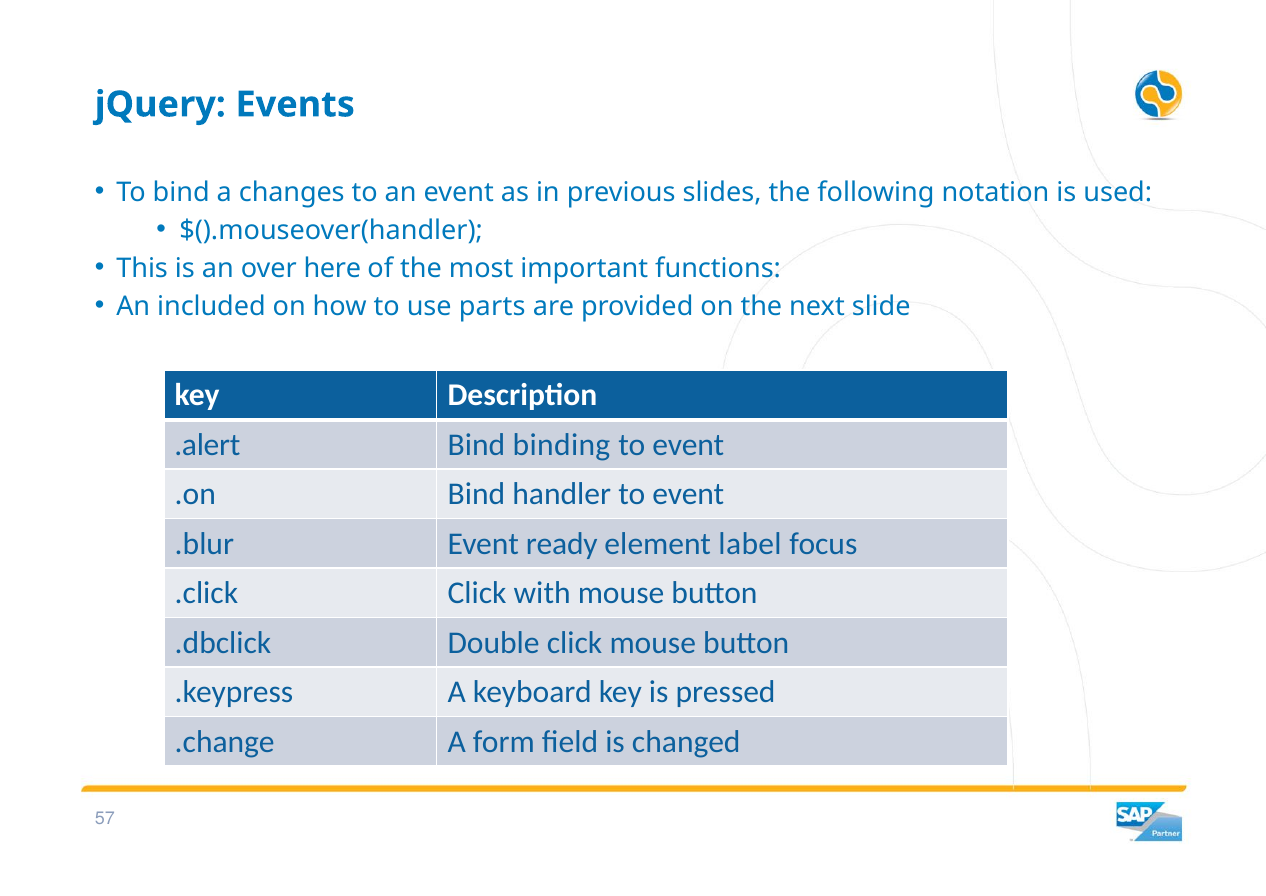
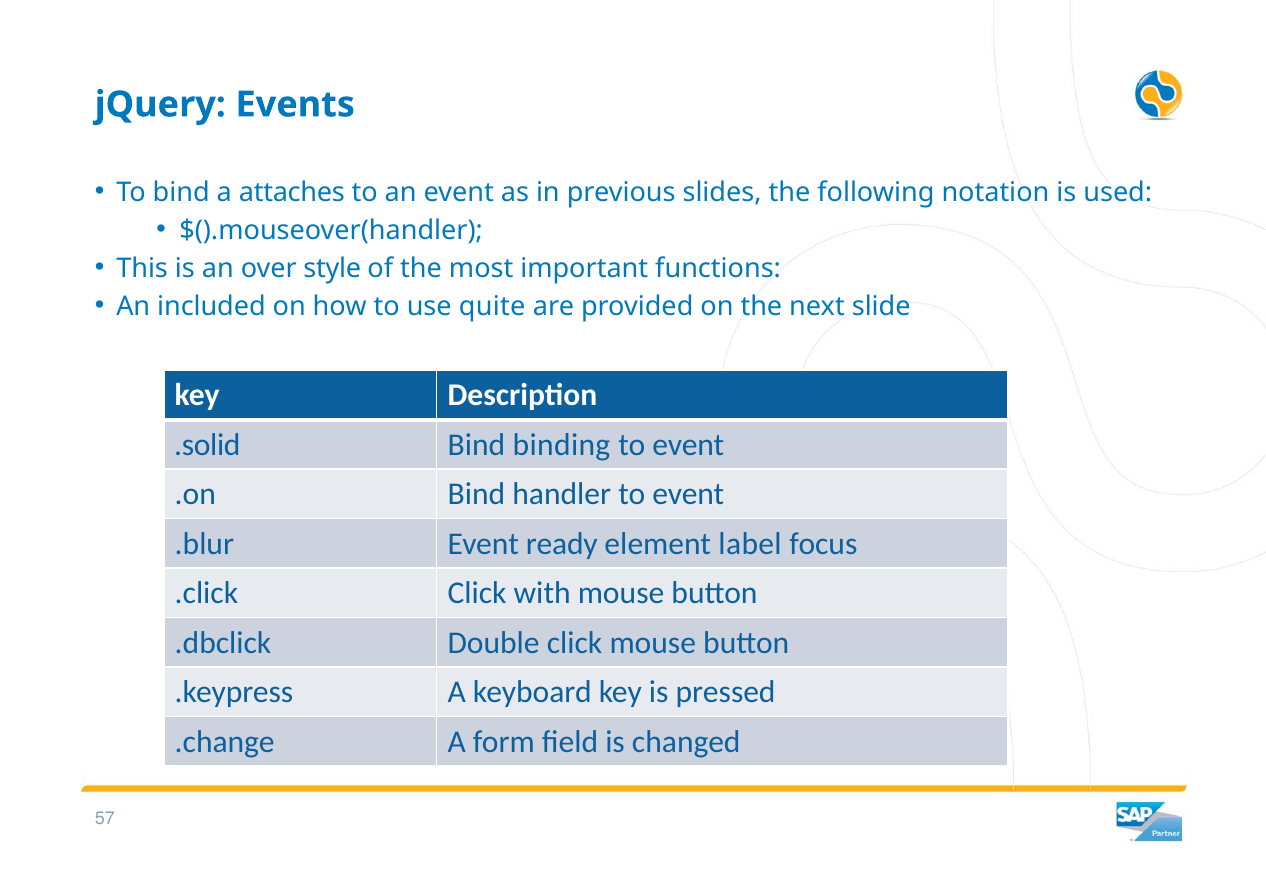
changes: changes -> attaches
here: here -> style
parts: parts -> quite
.alert: .alert -> .solid
